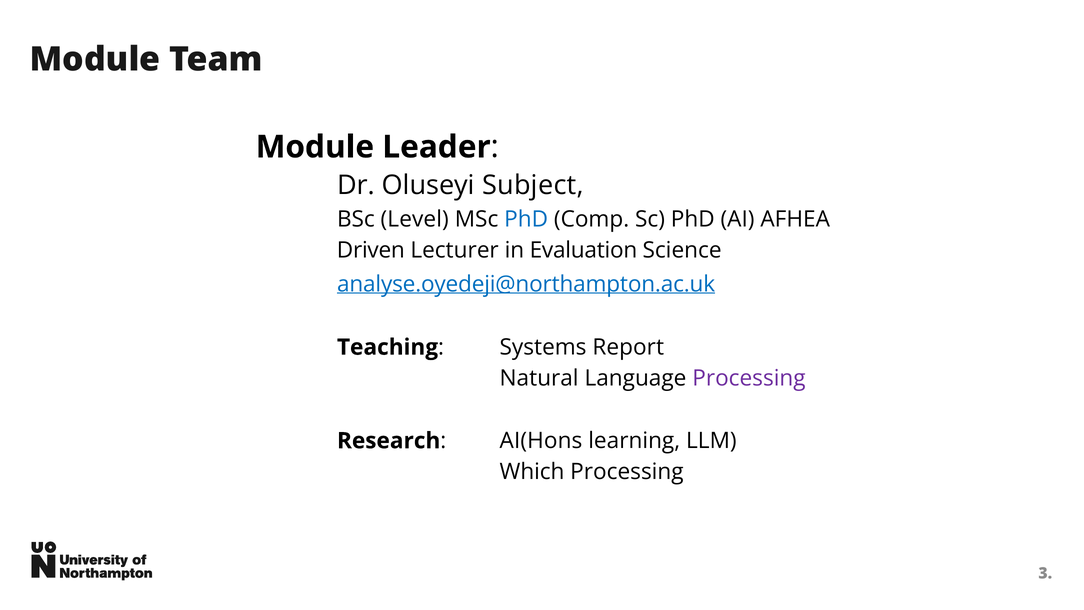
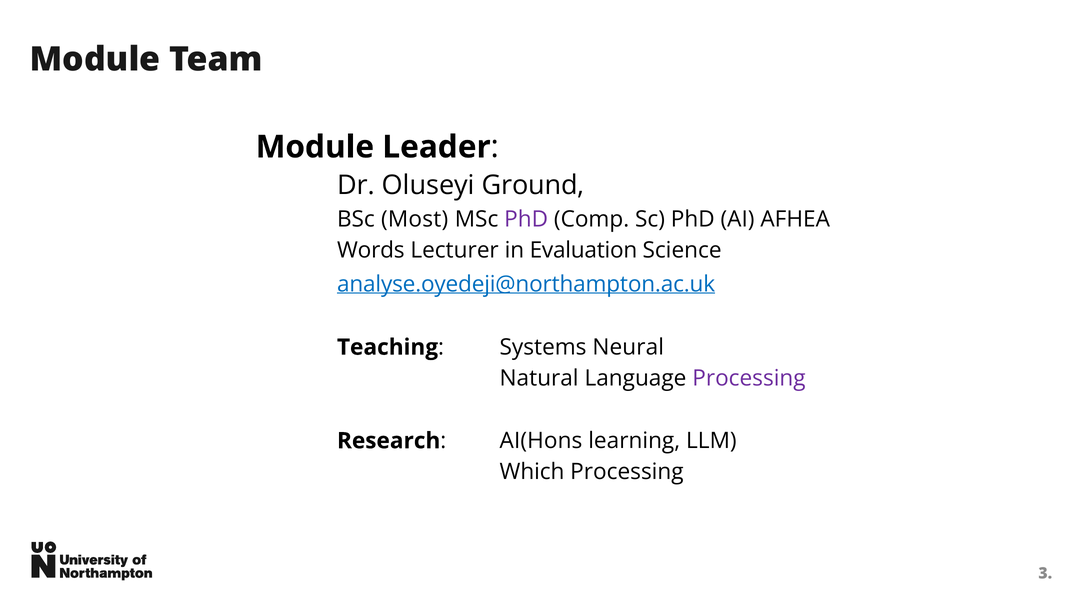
Subject: Subject -> Ground
Level: Level -> Most
PhD at (526, 219) colour: blue -> purple
Driven: Driven -> Words
Report: Report -> Neural
